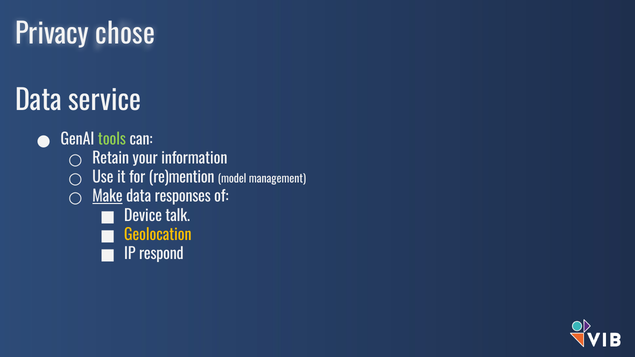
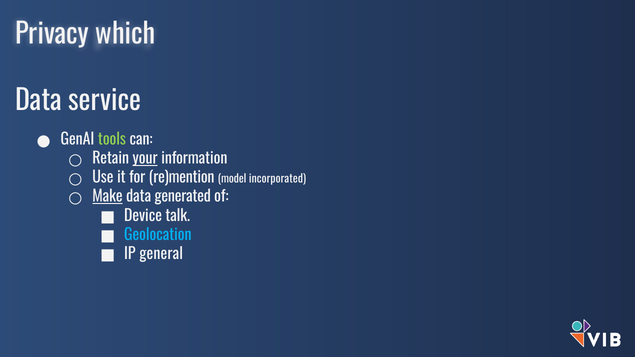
chose: chose -> which
your underline: none -> present
management: management -> incorporated
responses: responses -> generated
Geolocation colour: yellow -> light blue
respond: respond -> general
